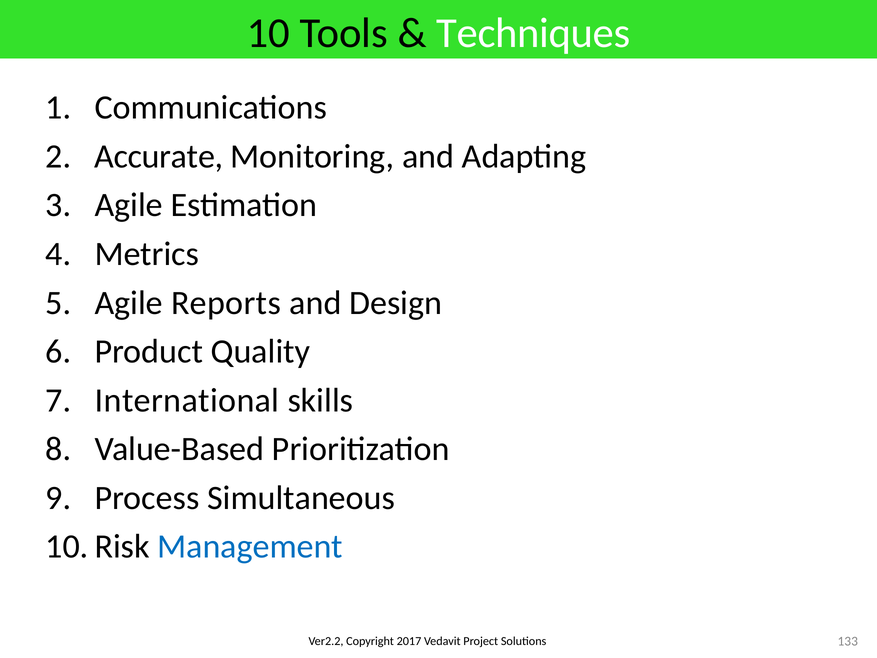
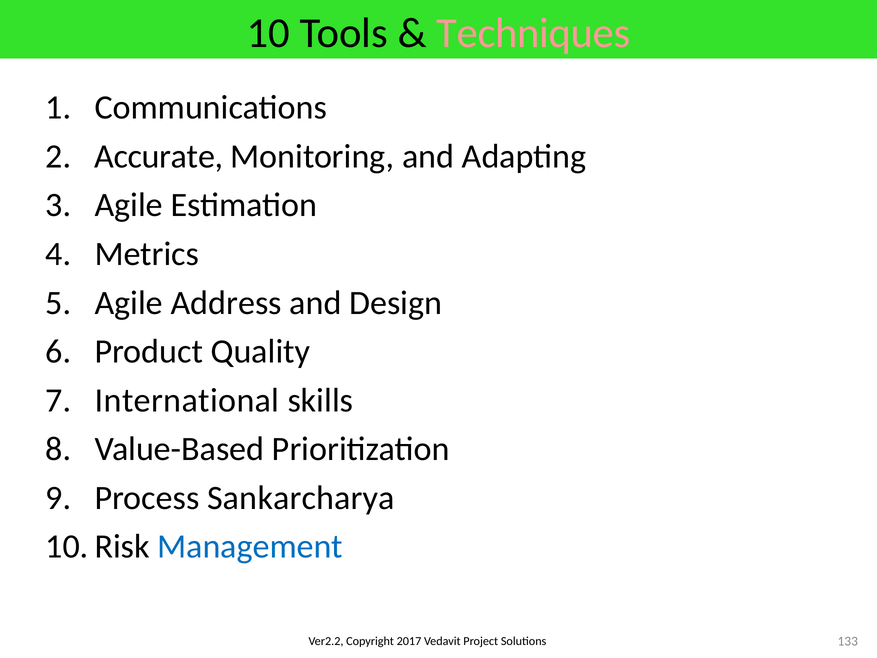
Techniques colour: white -> pink
Reports: Reports -> Address
Simultaneous: Simultaneous -> Sankarcharya
